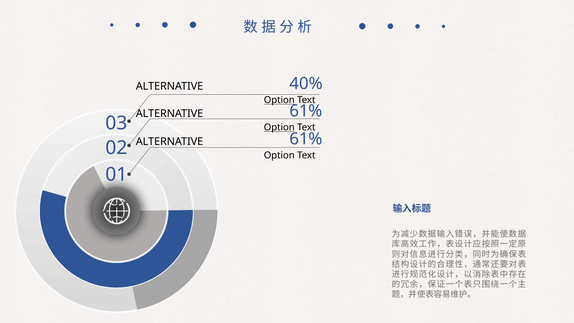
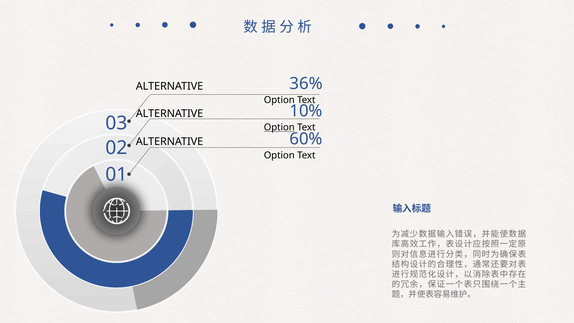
40%: 40% -> 36%
Option at (279, 100) underline: present -> none
61% at (306, 111): 61% -> 10%
61% at (306, 139): 61% -> 60%
